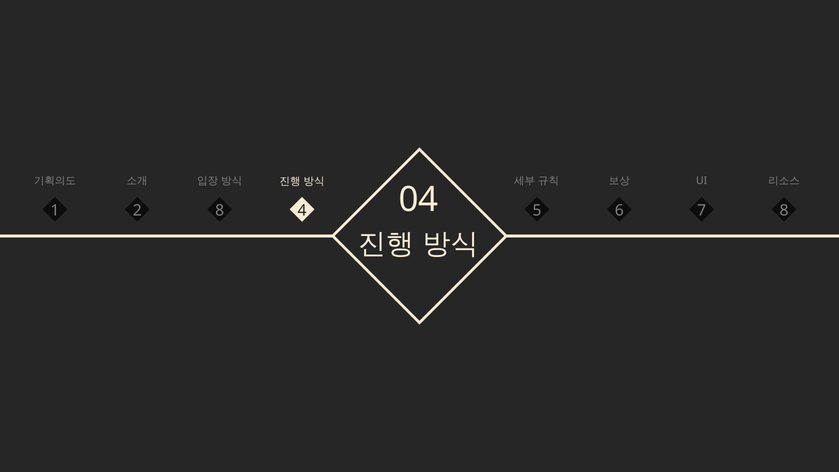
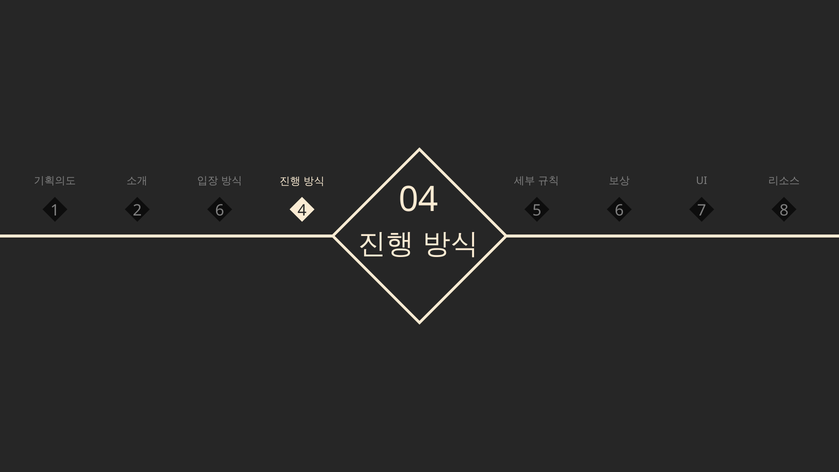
2 8: 8 -> 6
